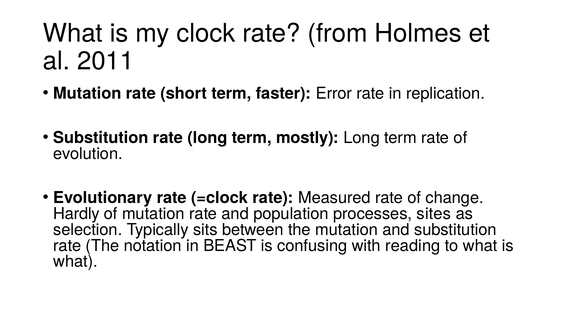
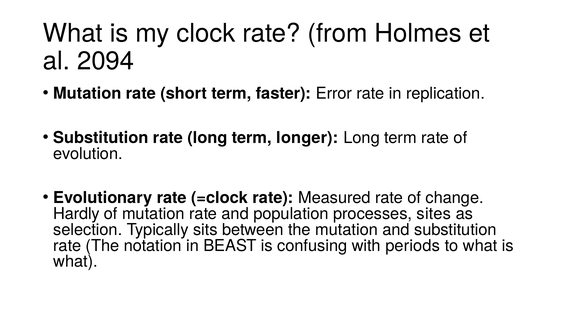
2011: 2011 -> 2094
mostly: mostly -> longer
reading: reading -> periods
